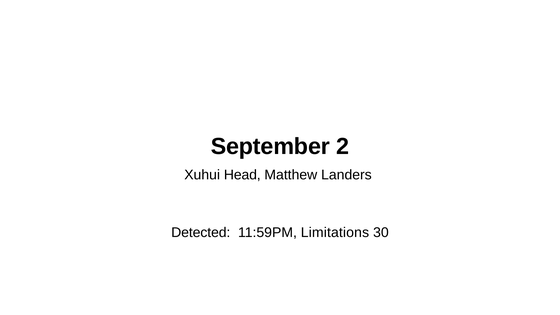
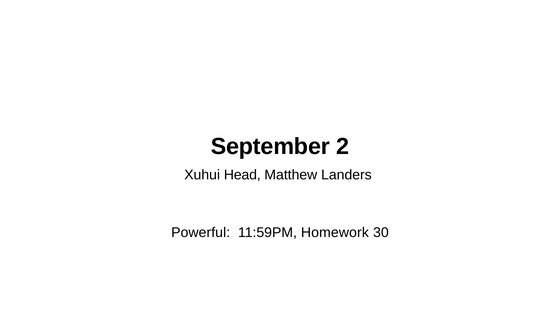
Detected: Detected -> Powerful
Limitations: Limitations -> Homework
